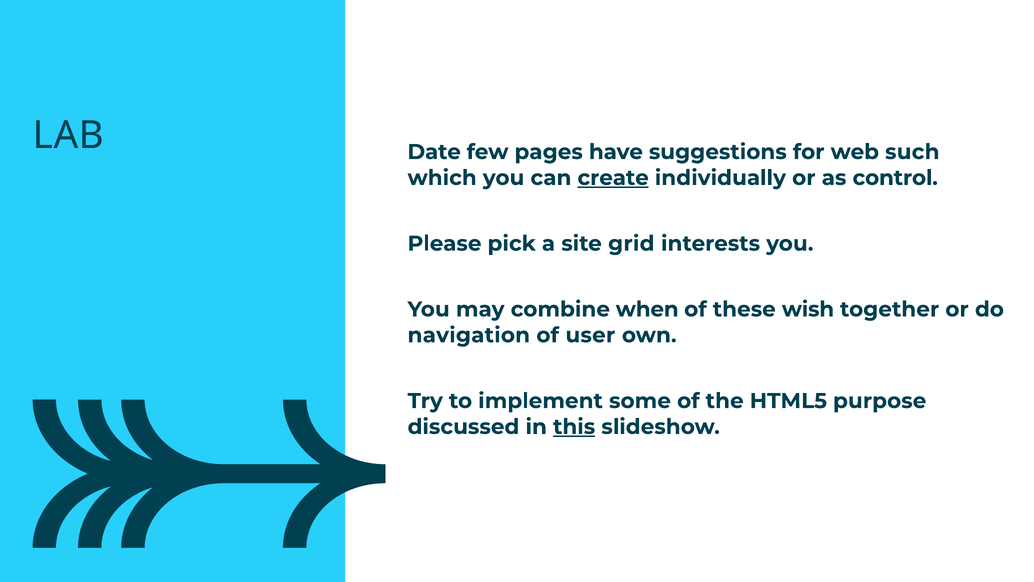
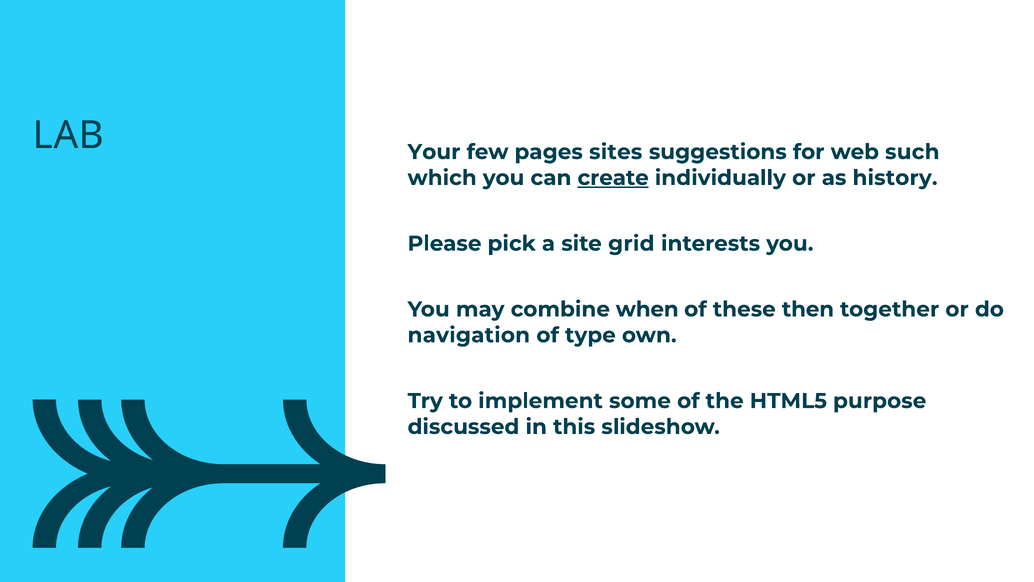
Date: Date -> Your
have: have -> sites
control: control -> history
wish: wish -> then
user: user -> type
this underline: present -> none
